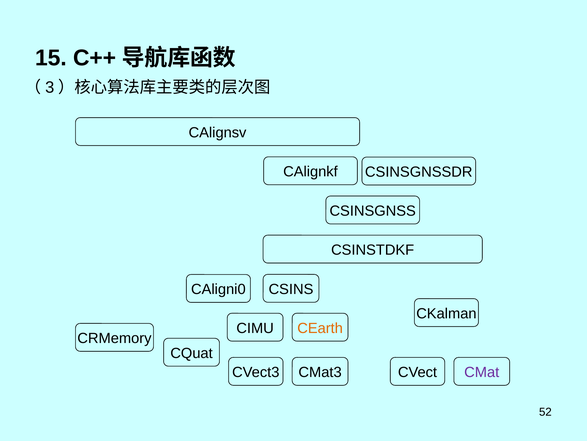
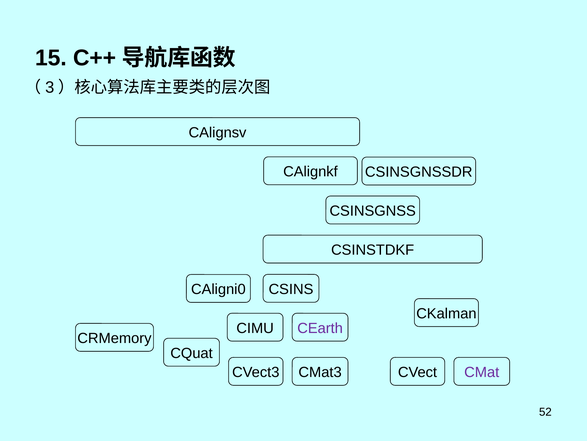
CEarth colour: orange -> purple
